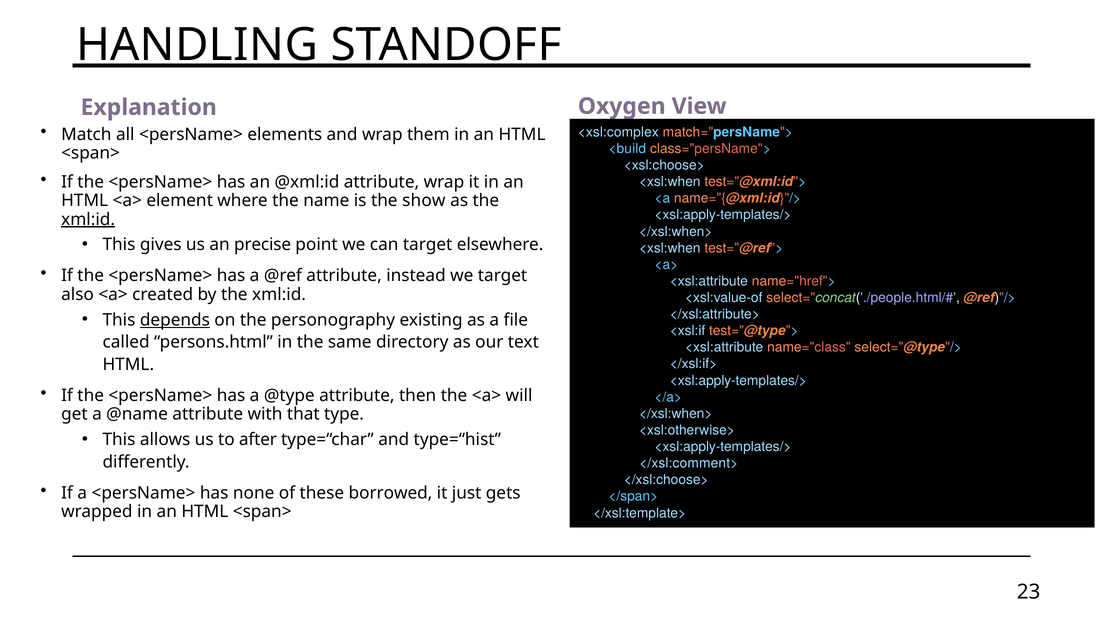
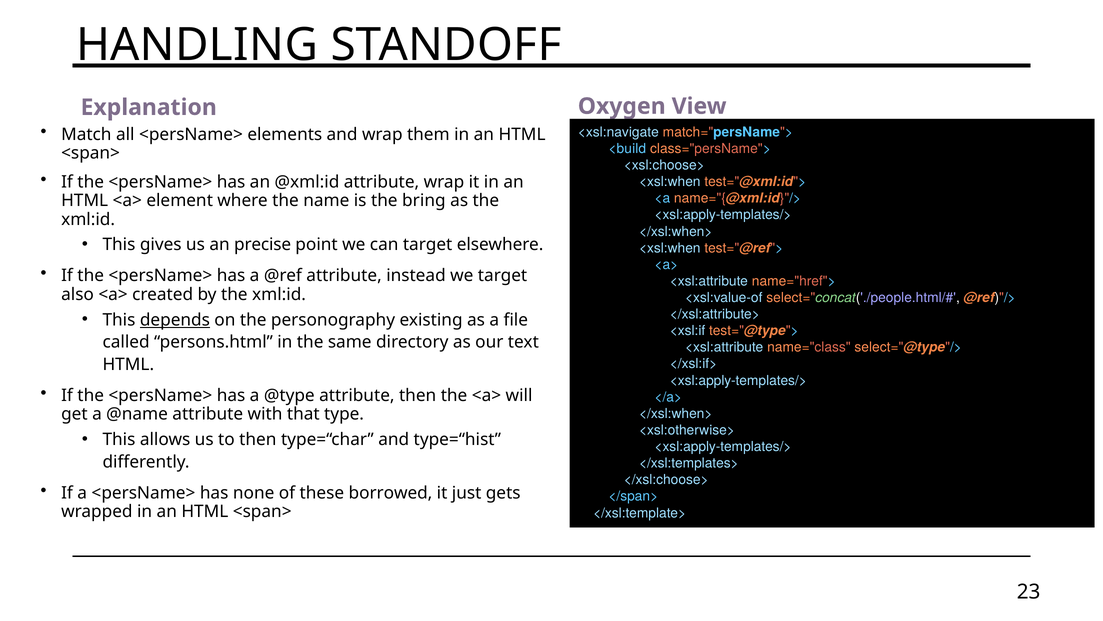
<xsl:complex: <xsl:complex -> <xsl:navigate
show: show -> bring
xml:id at (88, 219) underline: present -> none
to after: after -> then
</xsl:comment>: </xsl:comment> -> </xsl:templates>
